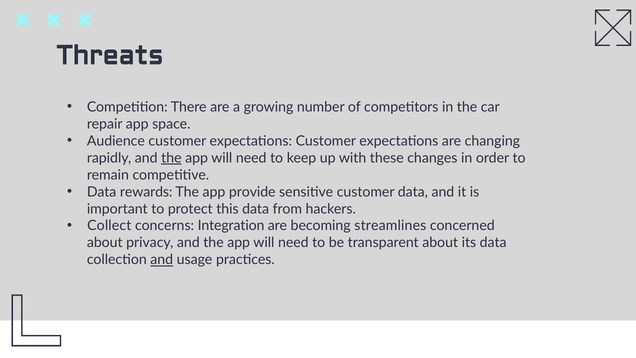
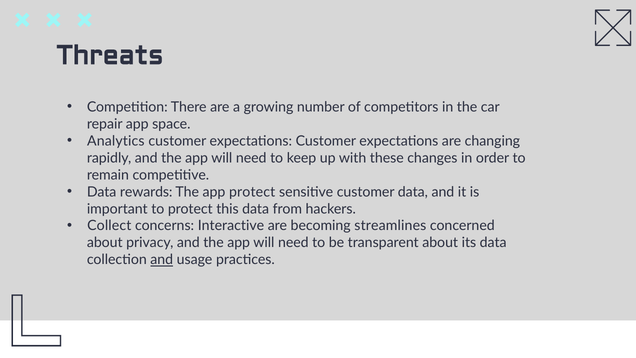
Audience: Audience -> Analytics
the at (171, 158) underline: present -> none
app provide: provide -> protect
Integration: Integration -> Interactive
